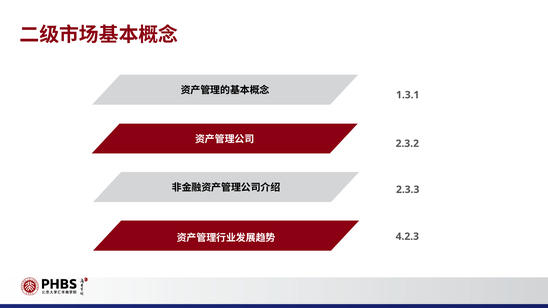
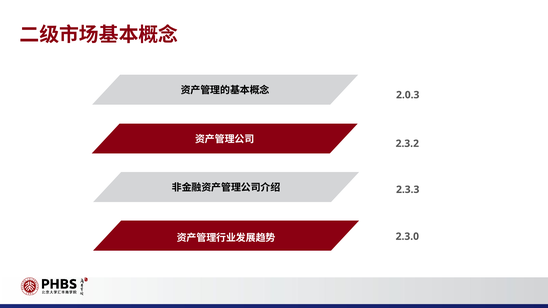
1.3.1: 1.3.1 -> 2.0.3
4.2.3: 4.2.3 -> 2.3.0
